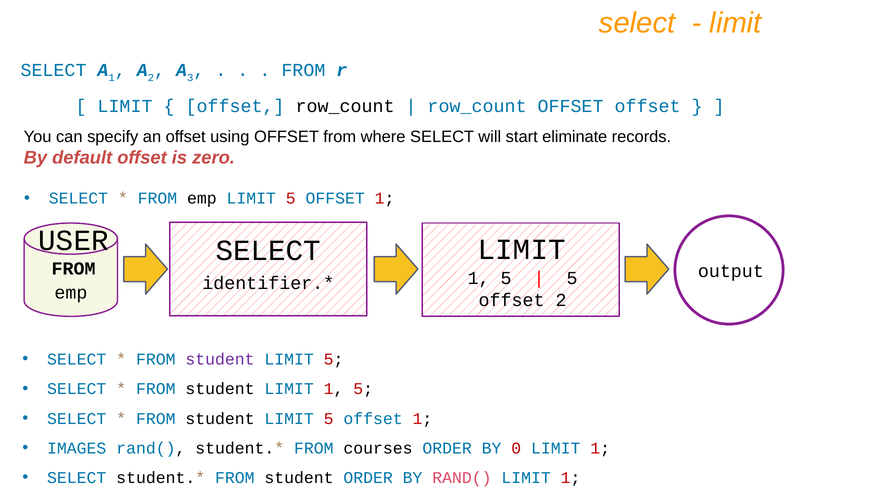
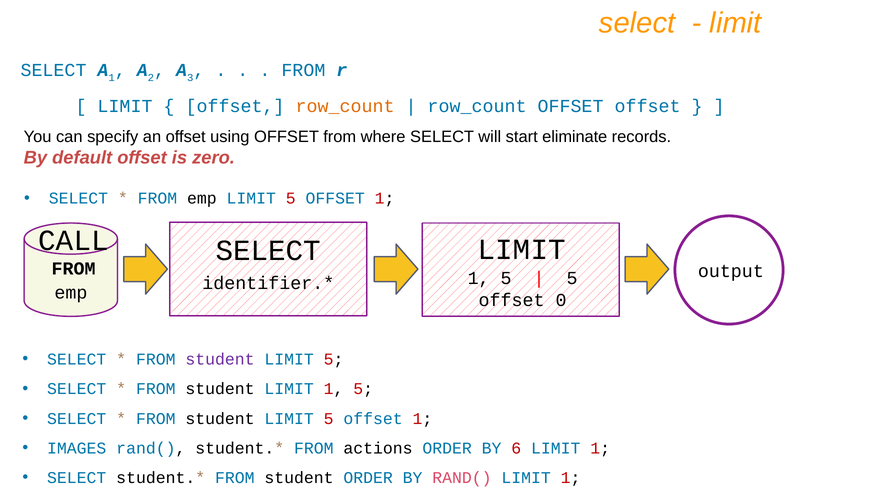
row_count at (345, 106) colour: black -> orange
USER: USER -> CALL
offset 2: 2 -> 0
courses: courses -> actions
0: 0 -> 6
